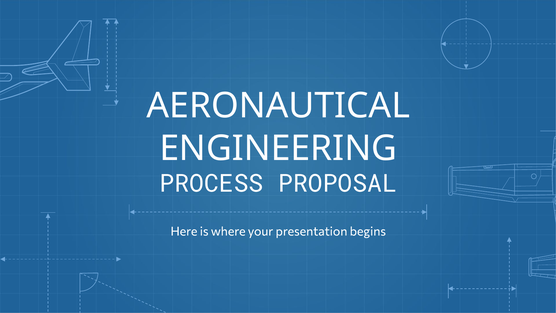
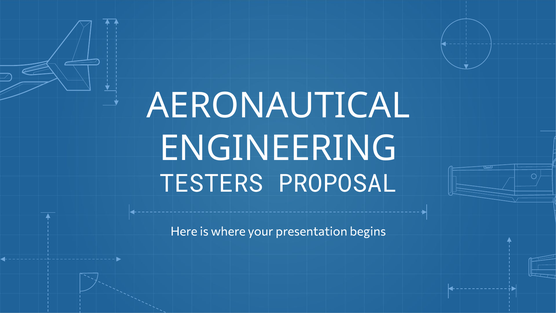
PROCESS: PROCESS -> TESTERS
